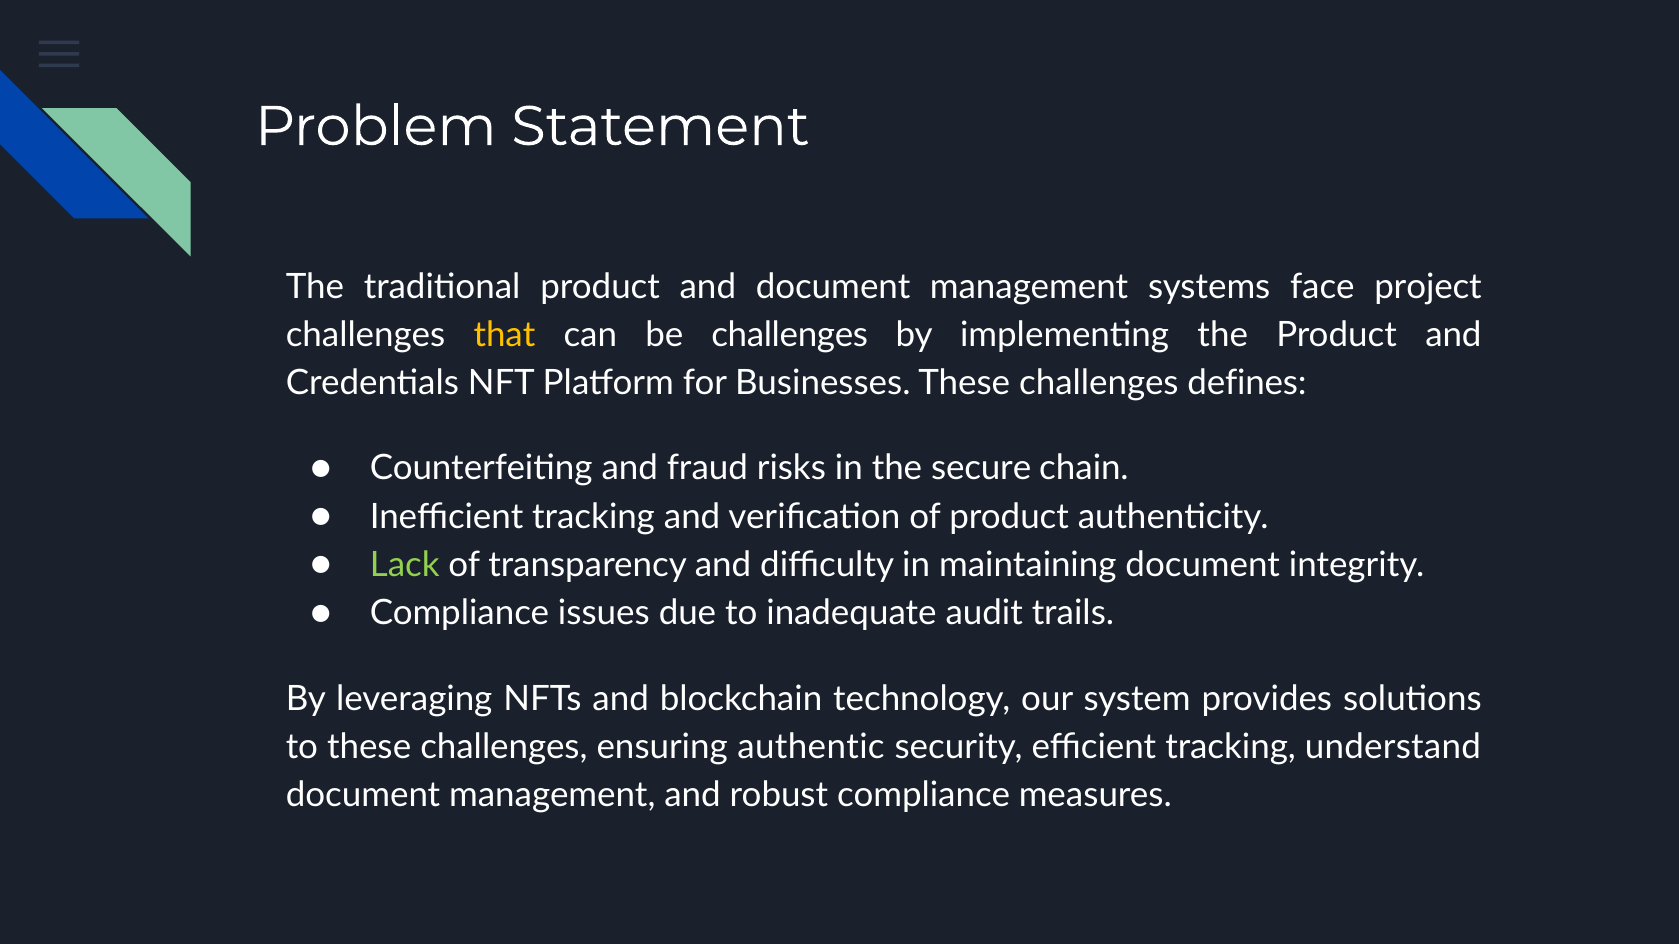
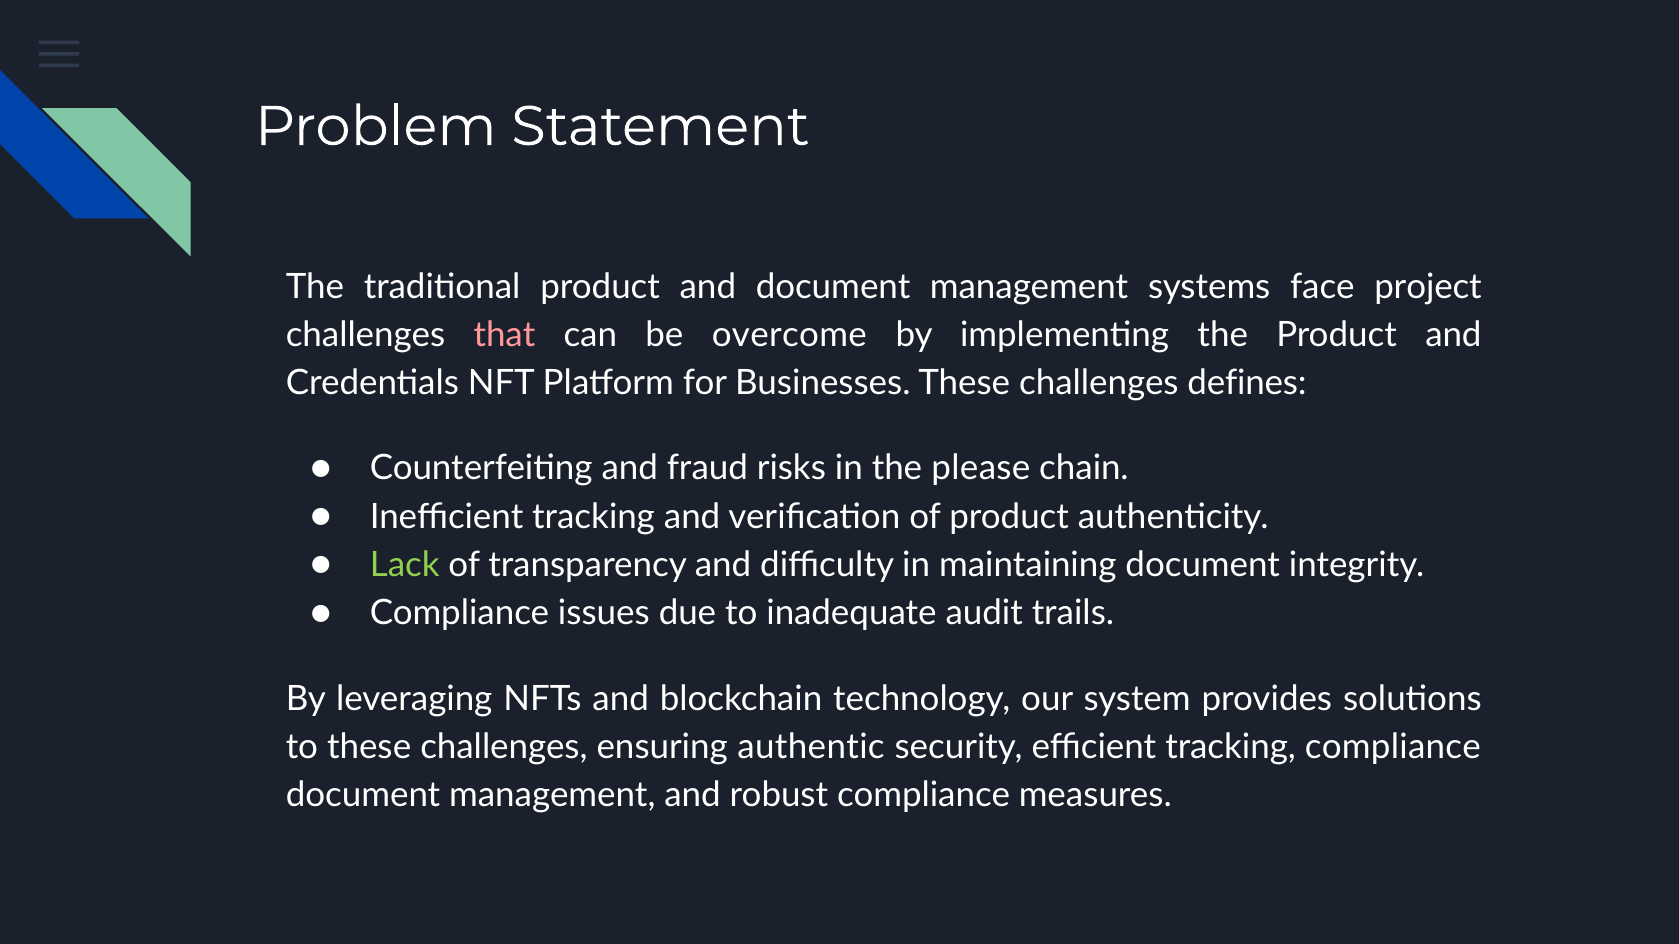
that colour: yellow -> pink
be challenges: challenges -> overcome
secure: secure -> please
tracking understand: understand -> compliance
